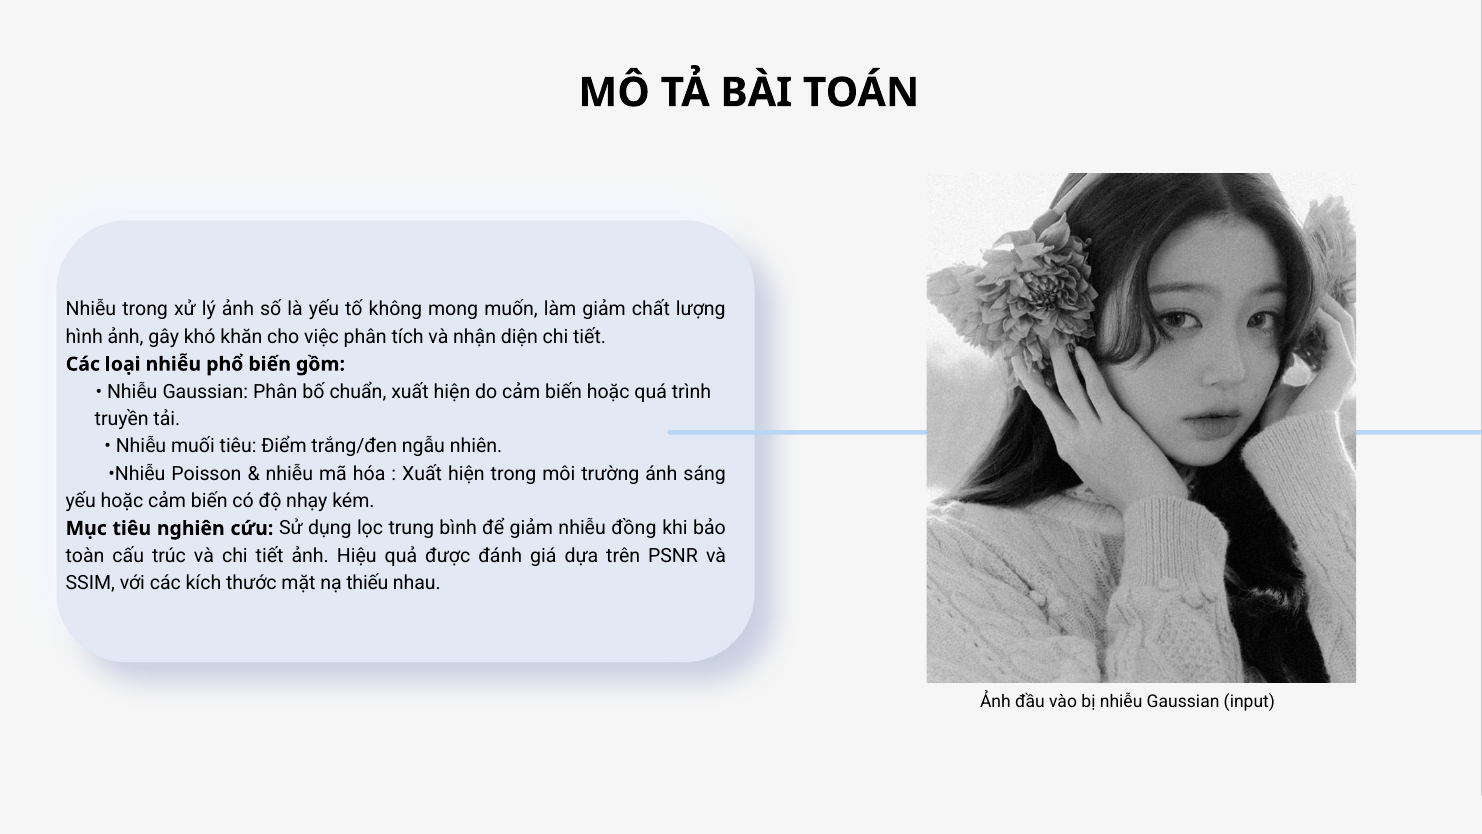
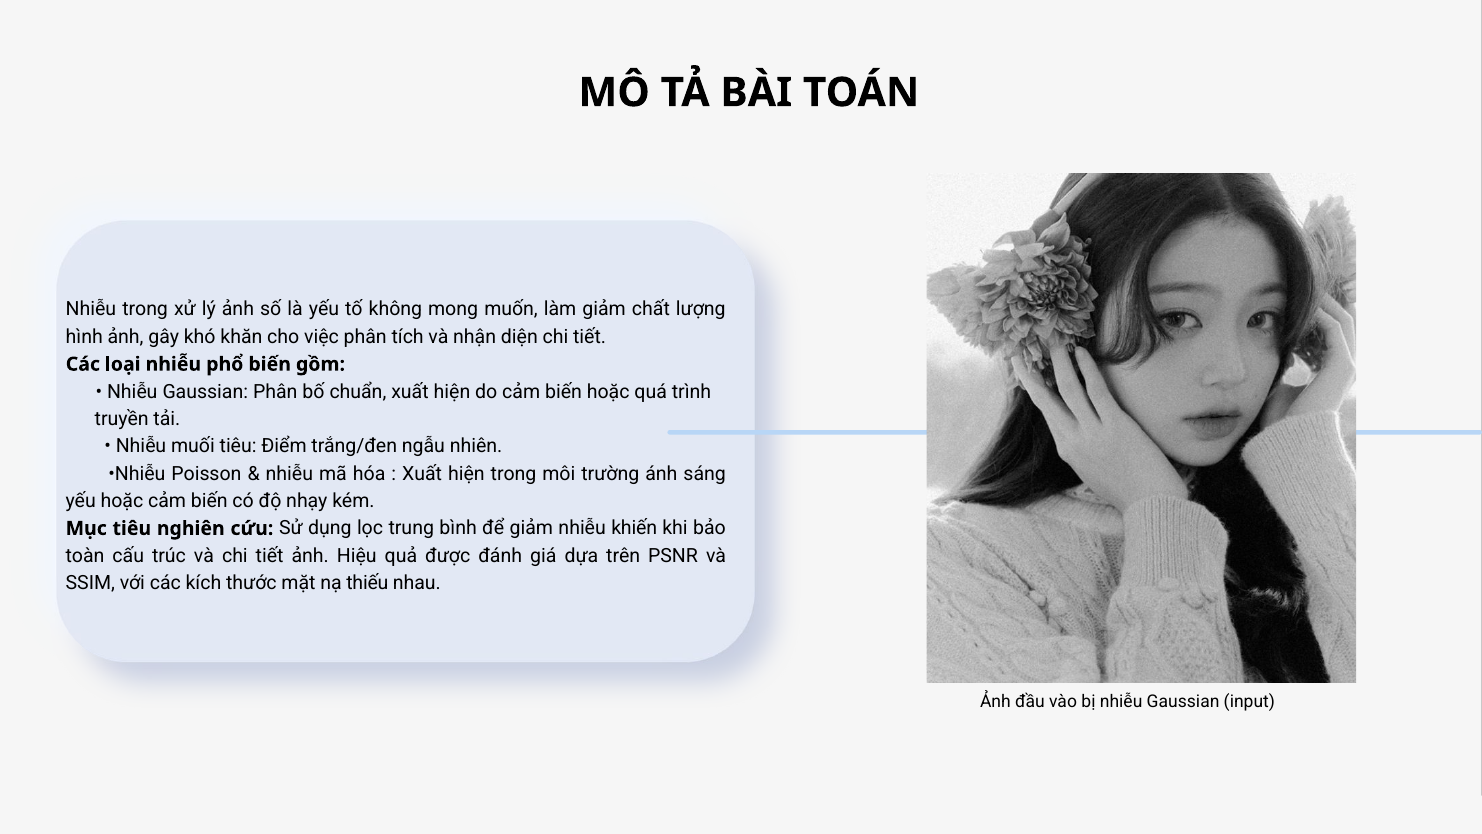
đồng: đồng -> khiến
